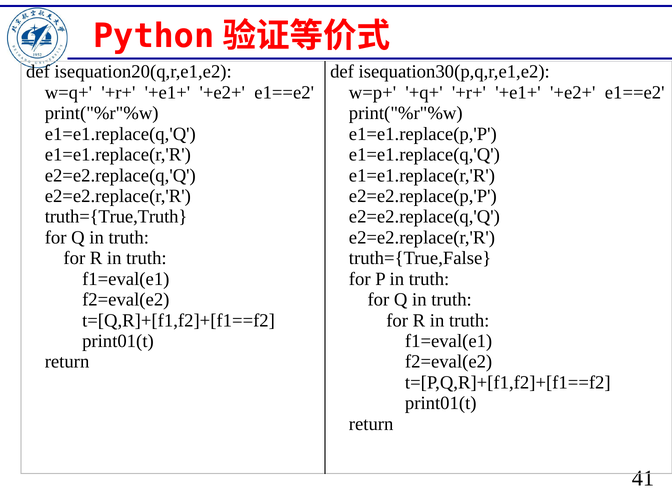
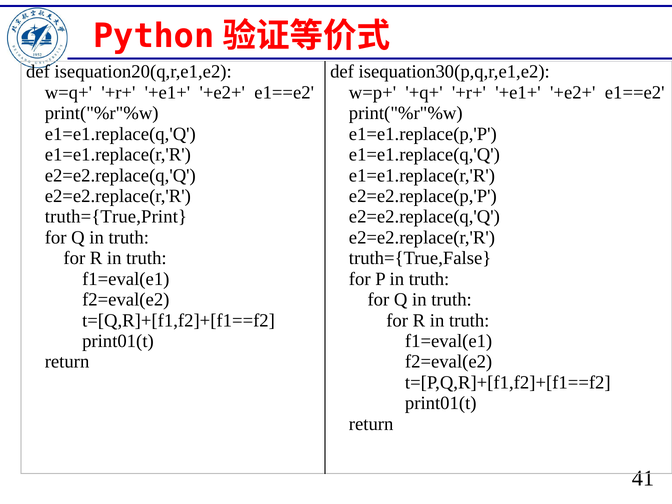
truth={True,Truth: truth={True,Truth -> truth={True,Print
